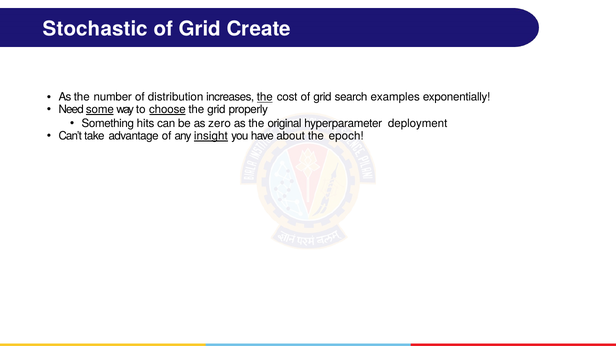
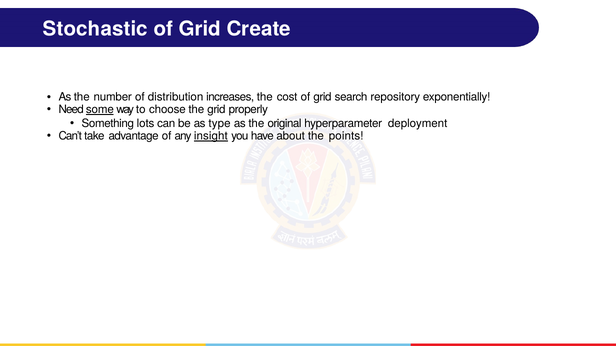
the at (265, 97) underline: present -> none
examples: examples -> repository
choose underline: present -> none
hits: hits -> lots
zero: zero -> type
epoch: epoch -> points
